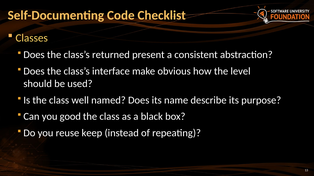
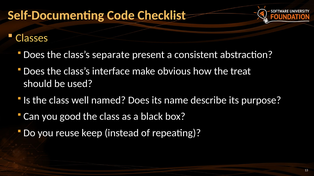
returned: returned -> separate
level: level -> treat
